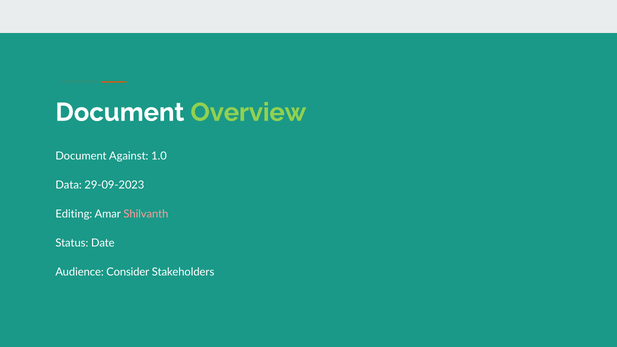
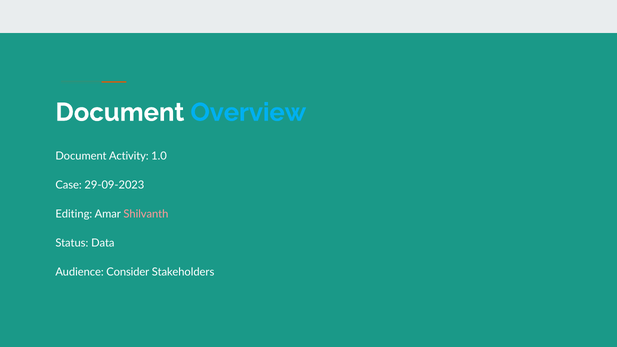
Overview colour: light green -> light blue
Against: Against -> Activity
Data: Data -> Case
Date: Date -> Data
